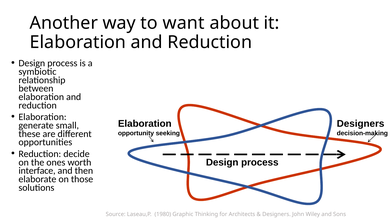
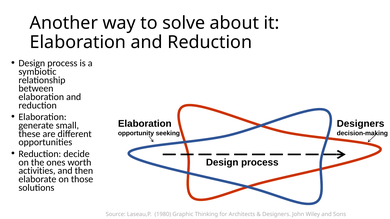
want: want -> solve
interface: interface -> activities
